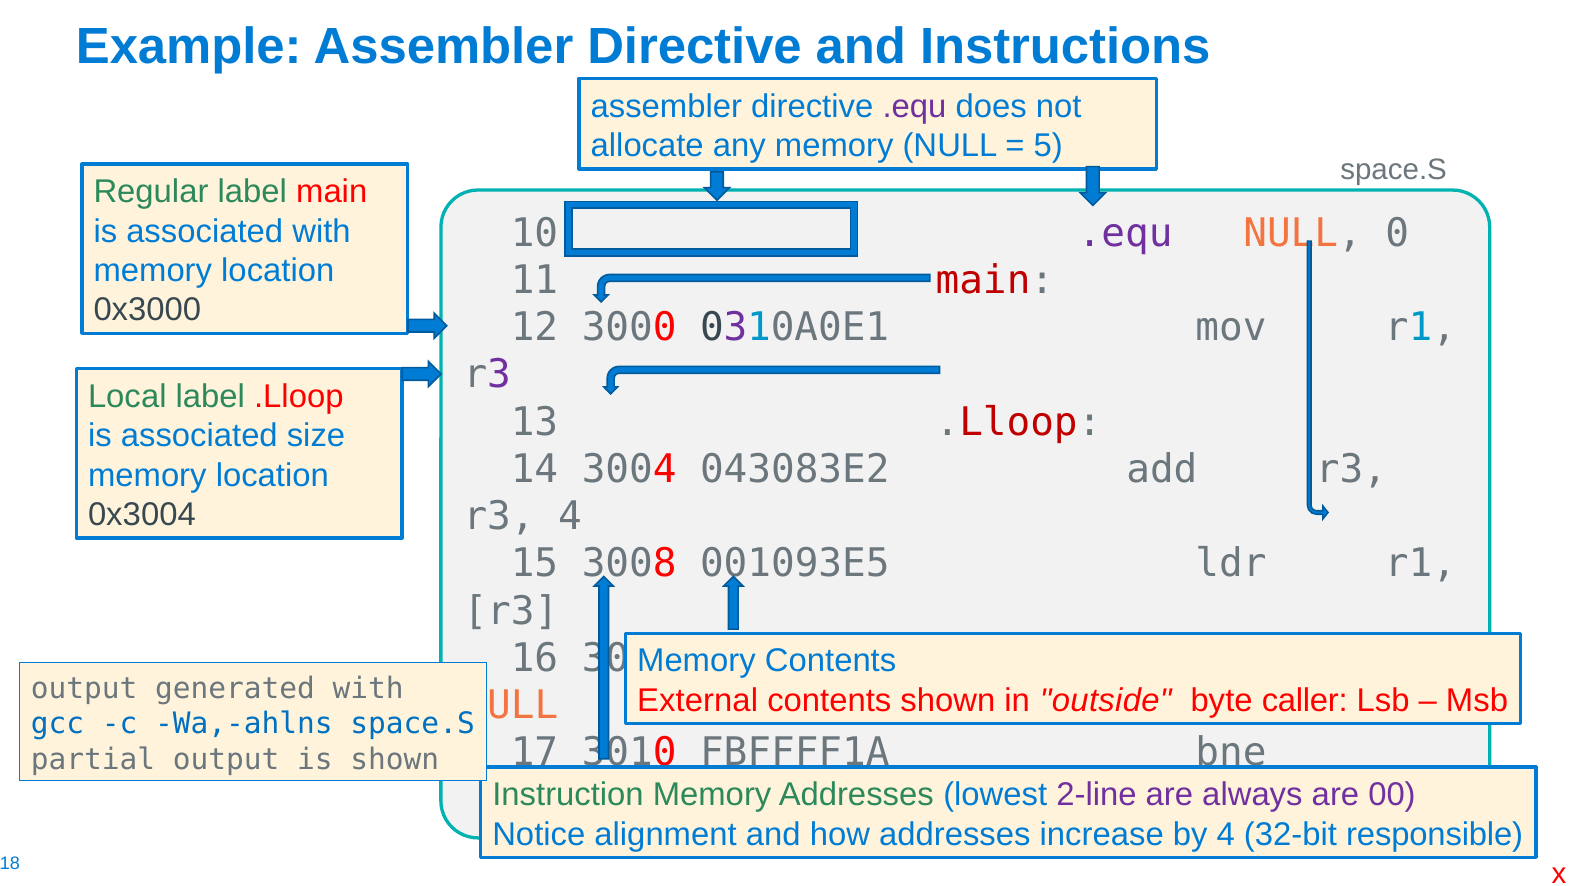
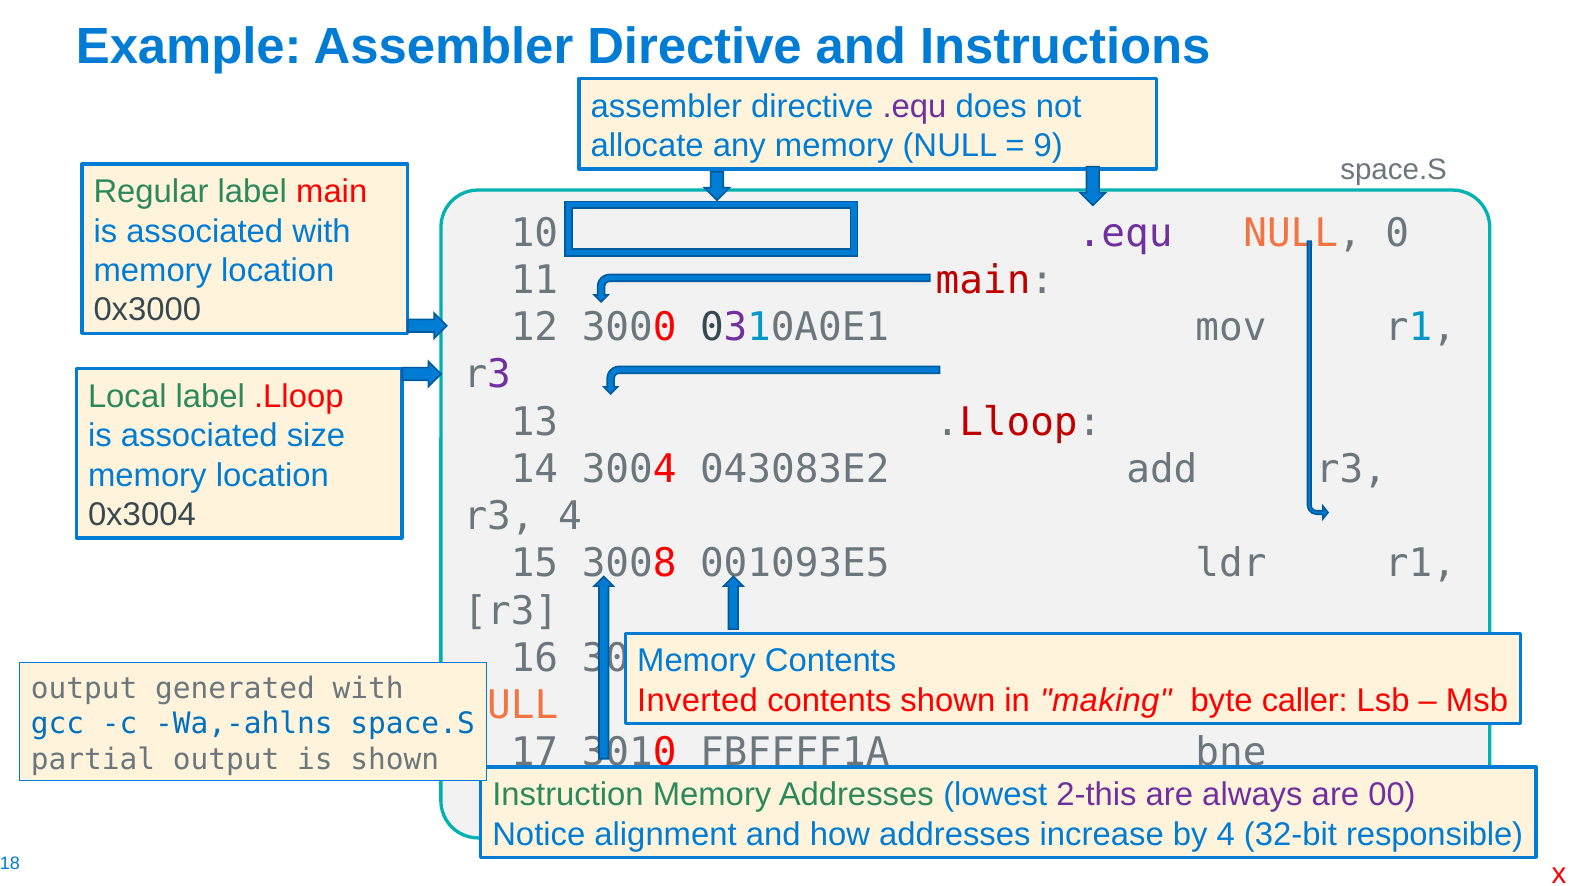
5: 5 -> 9
External: External -> Inverted
outside: outside -> making
2-line: 2-line -> 2-this
